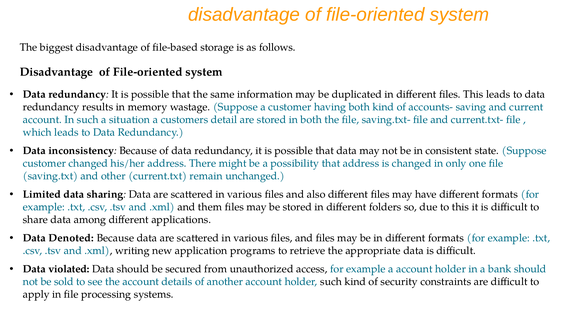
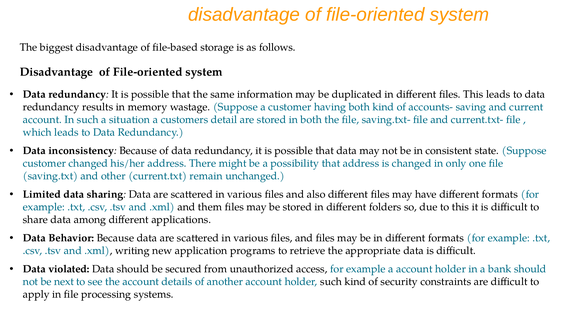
Denoted: Denoted -> Behavior
sold: sold -> next
